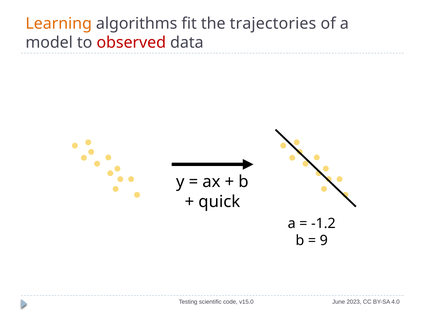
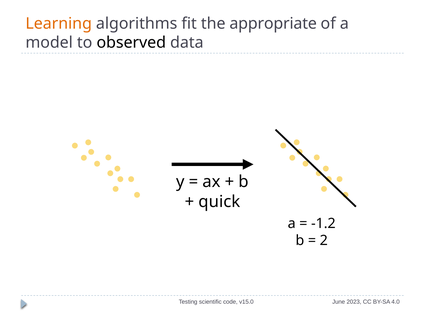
trajectories: trajectories -> appropriate
observed colour: red -> black
9: 9 -> 2
